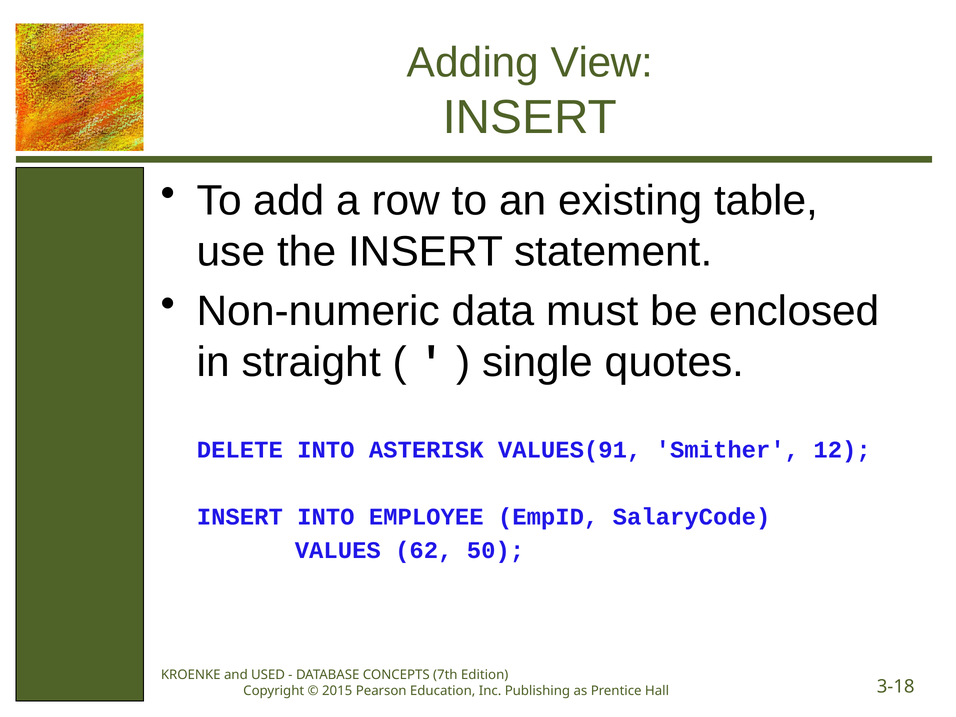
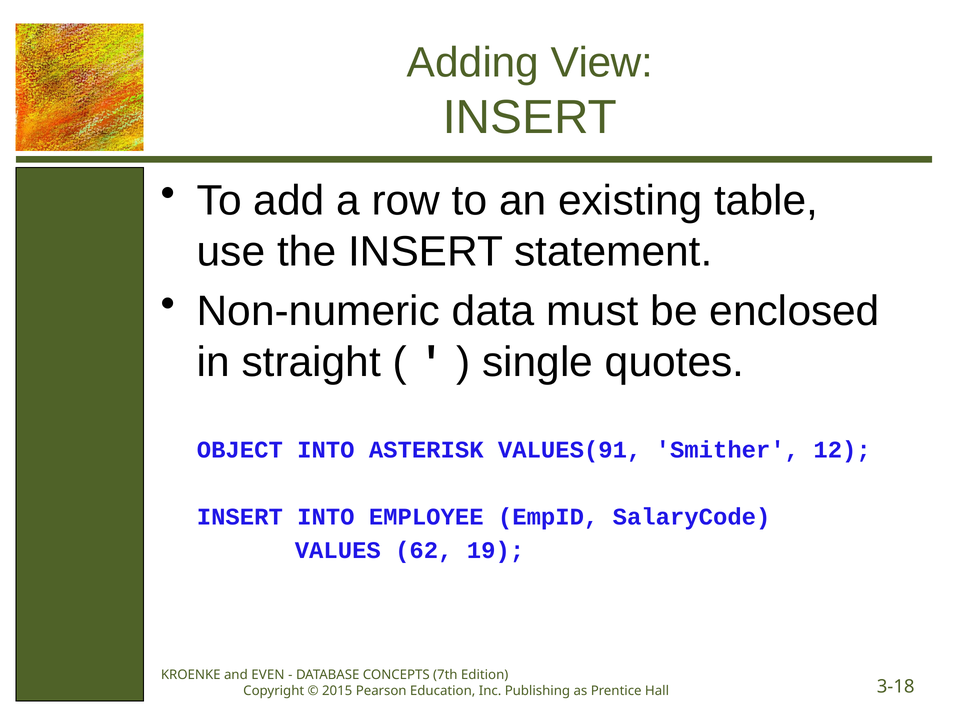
DELETE: DELETE -> OBJECT
50: 50 -> 19
USED: USED -> EVEN
